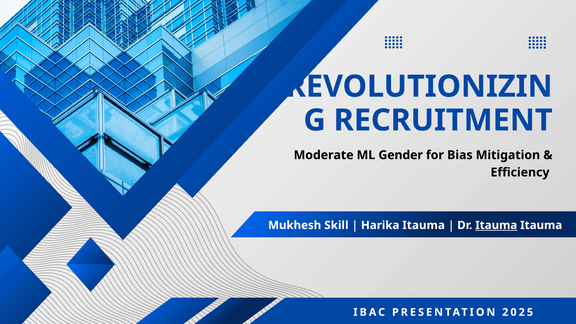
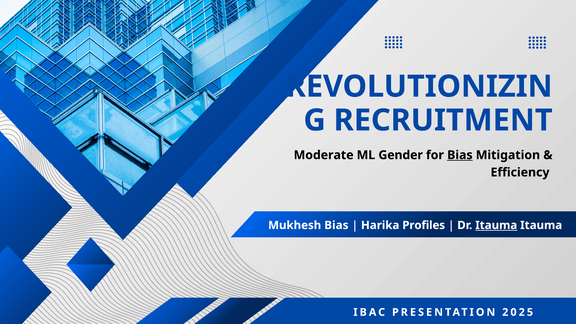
Bias at (460, 155) underline: none -> present
Mukhesh Skill: Skill -> Bias
Harika Itauma: Itauma -> Profiles
